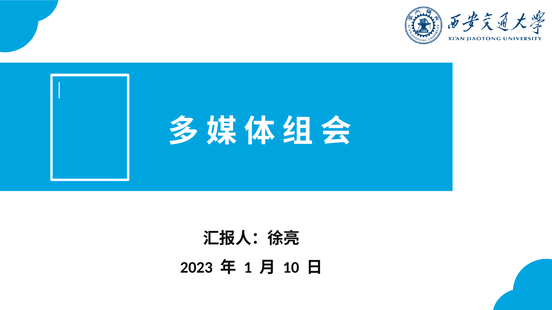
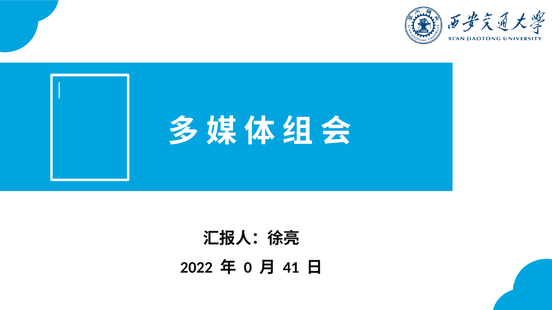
2023: 2023 -> 2022
1 at (248, 268): 1 -> 0
10: 10 -> 41
